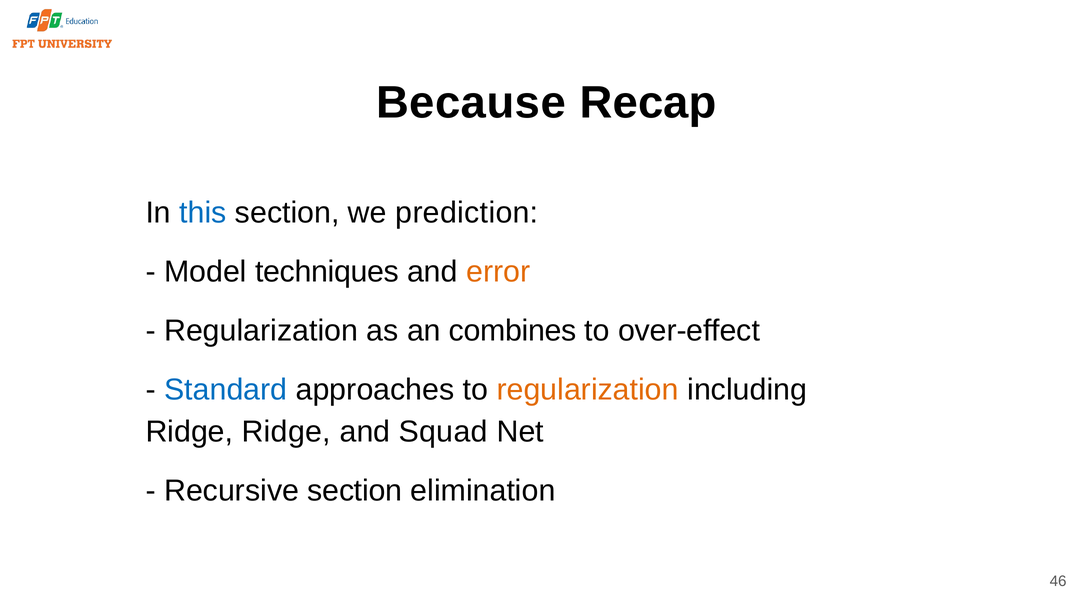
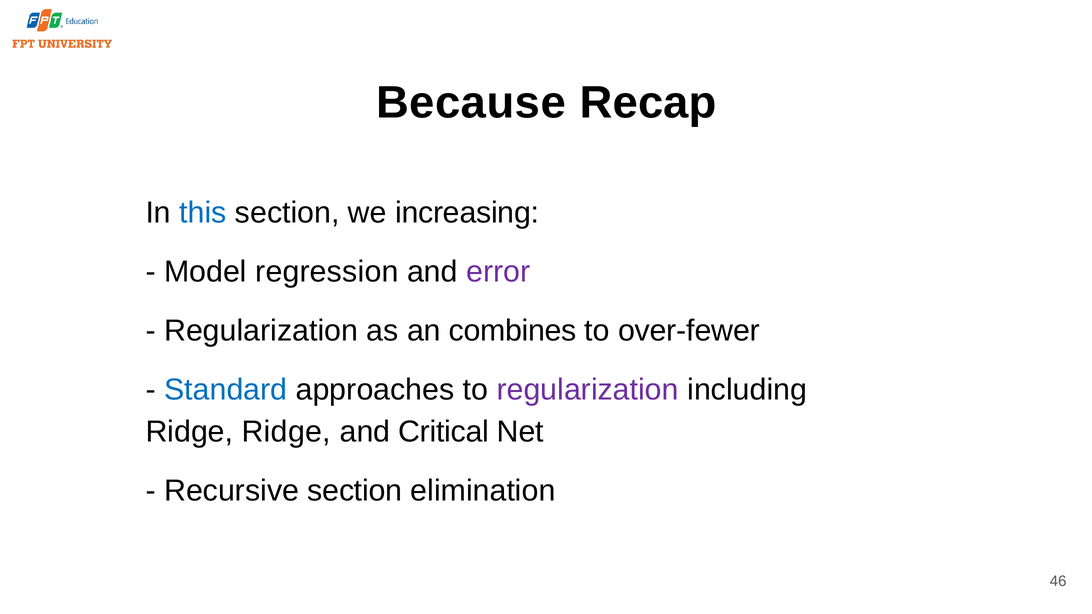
prediction: prediction -> increasing
techniques: techniques -> regression
error colour: orange -> purple
over-effect: over-effect -> over-fewer
regularization at (588, 390) colour: orange -> purple
Squad: Squad -> Critical
